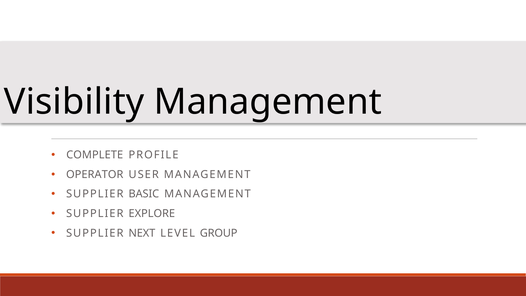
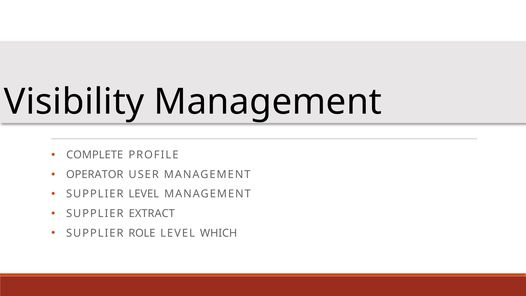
SUPPLIER BASIC: BASIC -> LEVEL
EXPLORE: EXPLORE -> EXTRACT
NEXT: NEXT -> ROLE
GROUP: GROUP -> WHICH
